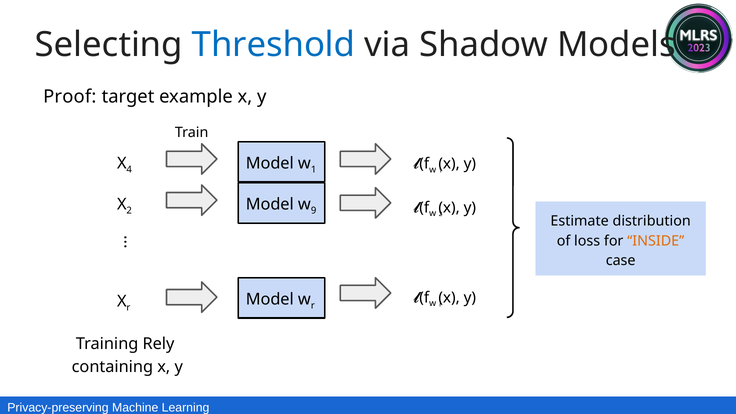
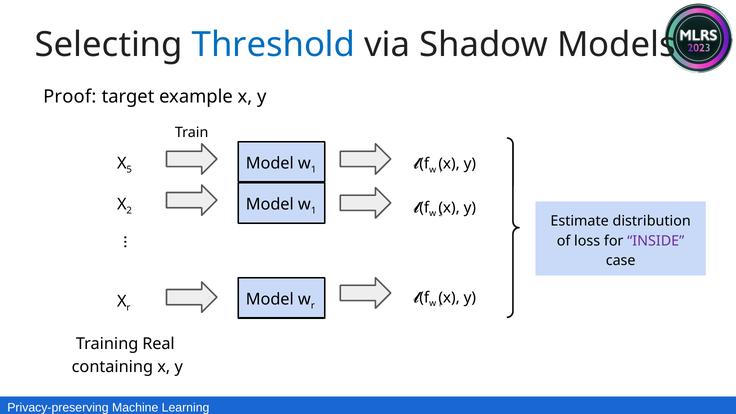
4: 4 -> 5
9 at (314, 211): 9 -> 1
INSIDE colour: orange -> purple
Rely: Rely -> Real
